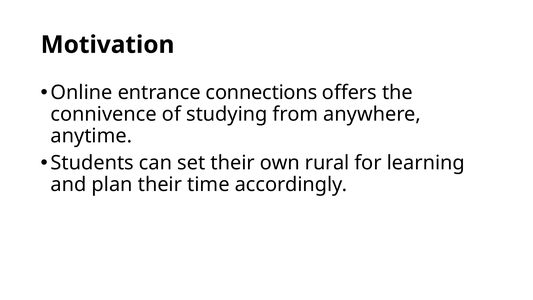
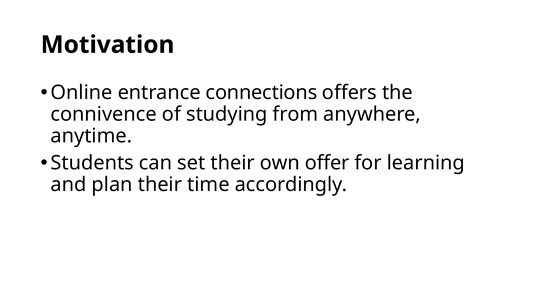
rural: rural -> offer
